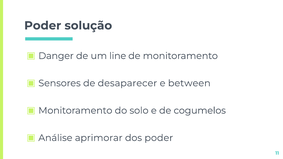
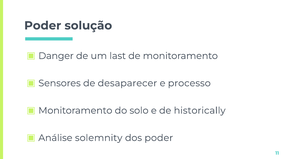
line: line -> last
between: between -> processo
cogumelos: cogumelos -> historically
aprimorar: aprimorar -> solemnity
